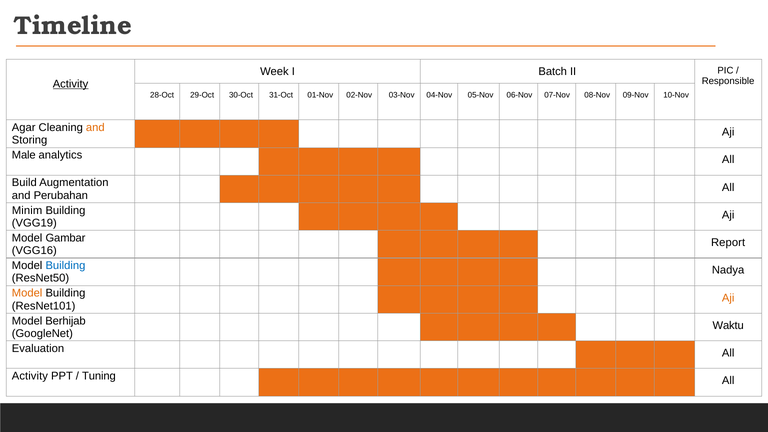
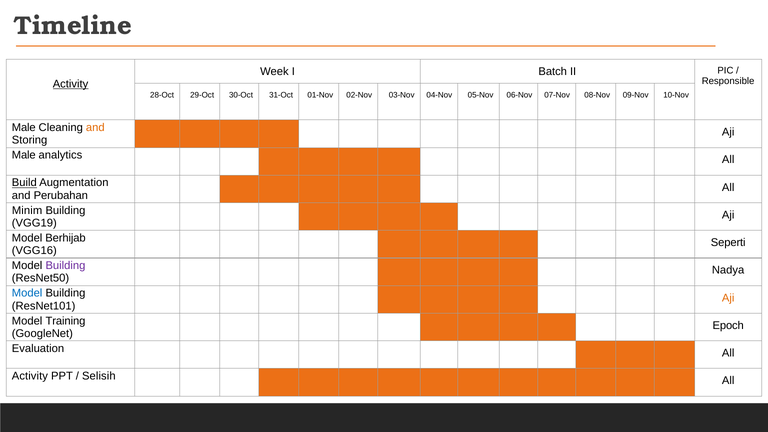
Agar at (24, 128): Agar -> Male
Build underline: none -> present
Gambar: Gambar -> Berhijab
Report: Report -> Seperti
Building at (65, 266) colour: blue -> purple
Model at (27, 293) colour: orange -> blue
Berhijab: Berhijab -> Training
Waktu: Waktu -> Epoch
Tuning: Tuning -> Selisih
